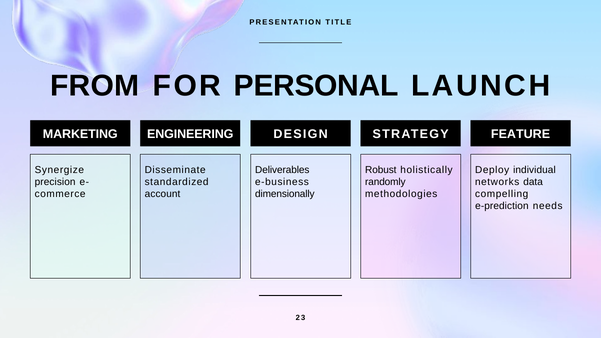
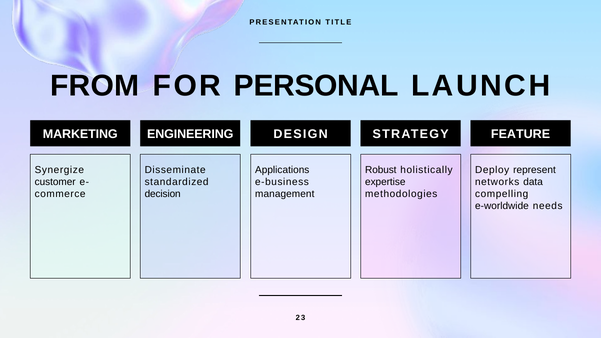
Deliverables: Deliverables -> Applications
individual: individual -> represent
precision: precision -> customer
randomly: randomly -> expertise
account: account -> decision
dimensionally: dimensionally -> management
e-prediction: e-prediction -> e-worldwide
